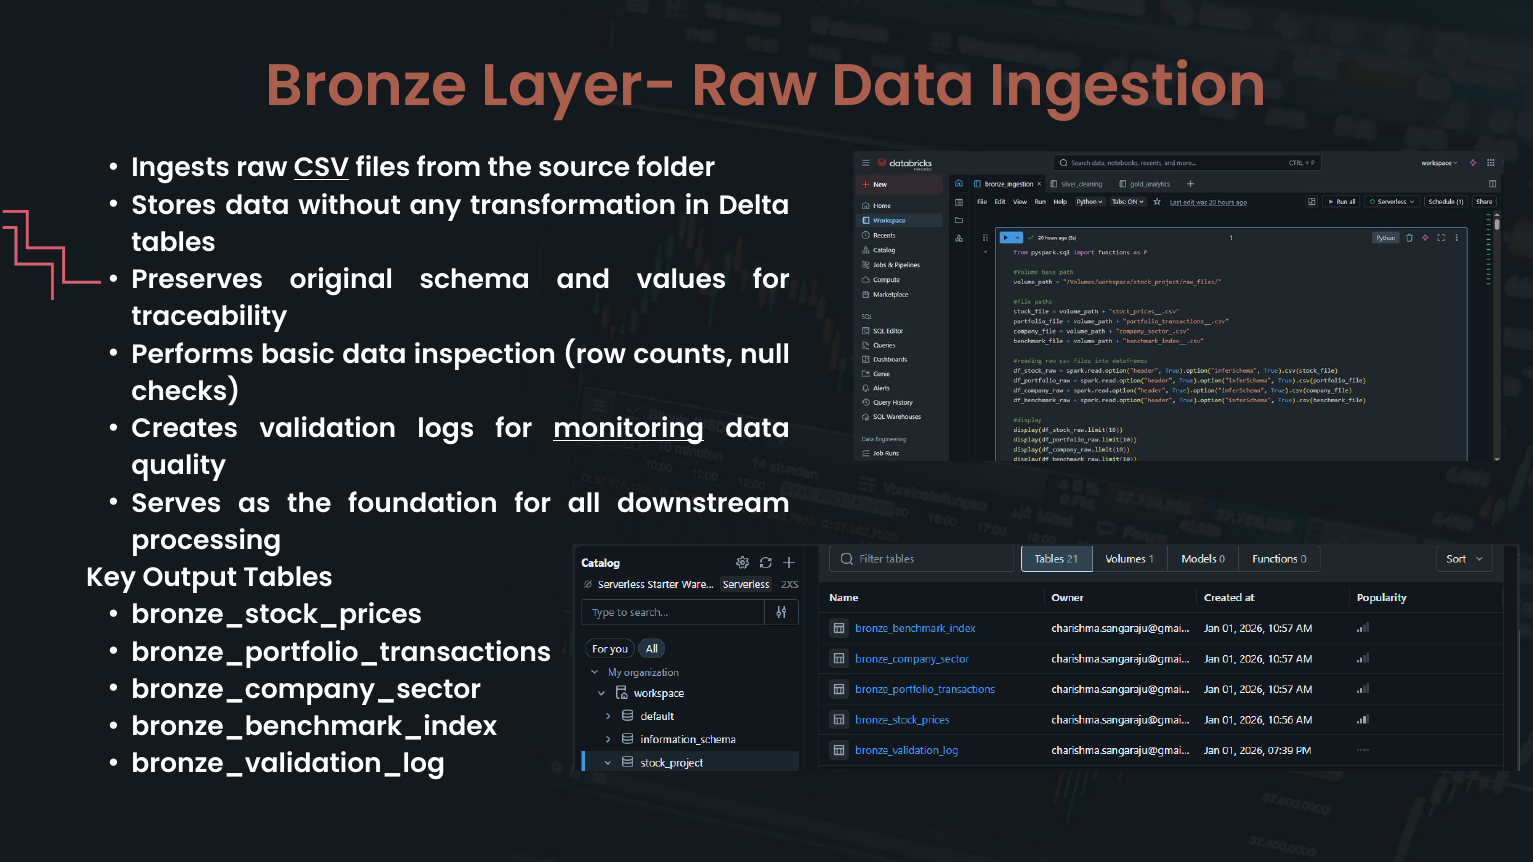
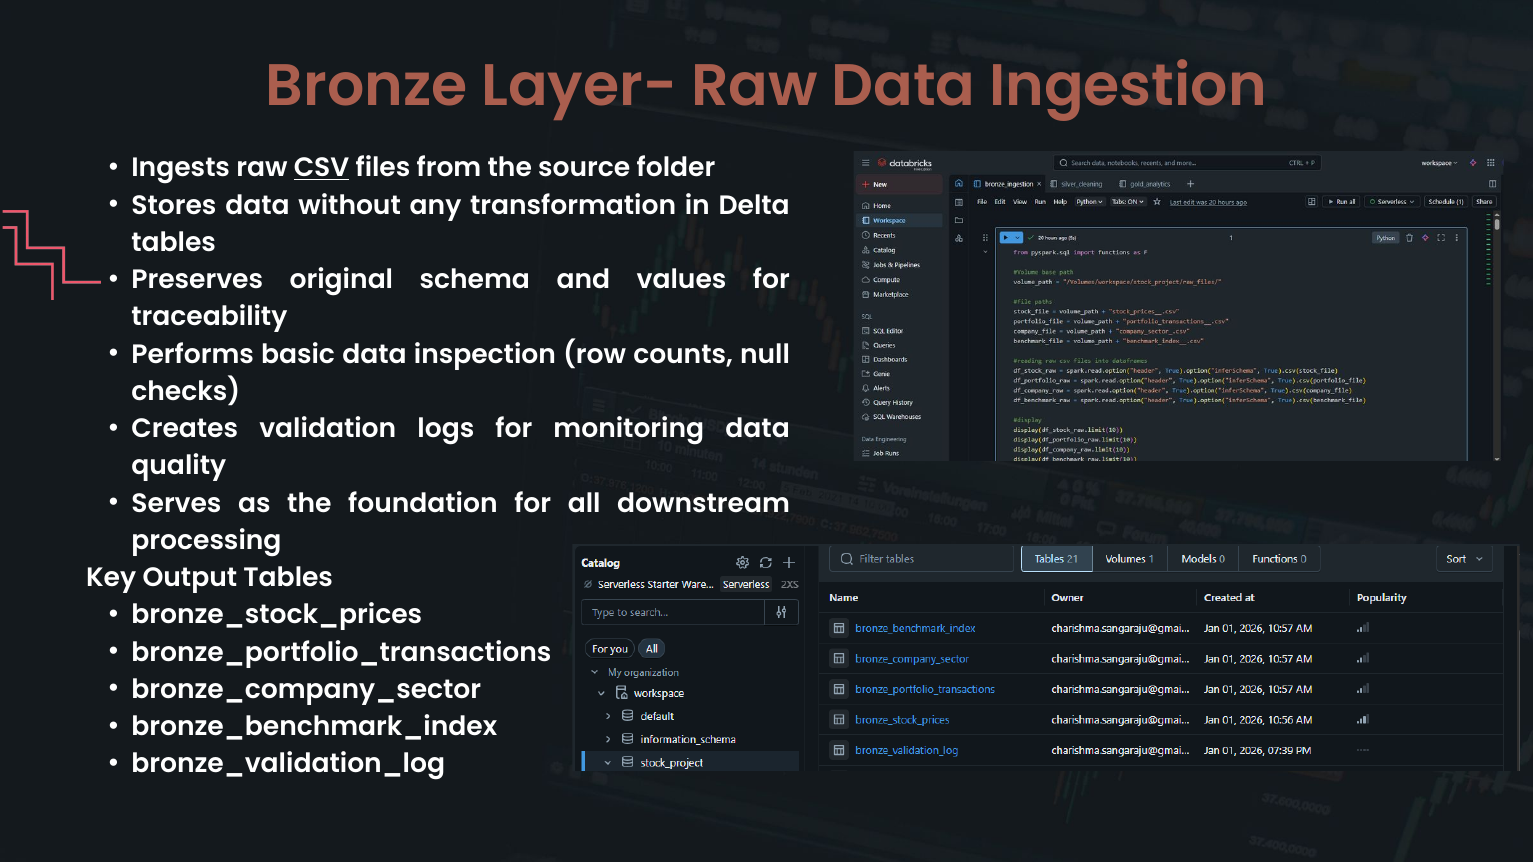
monitoring underline: present -> none
